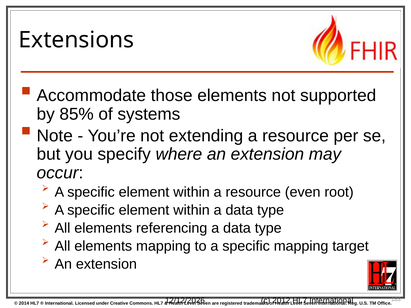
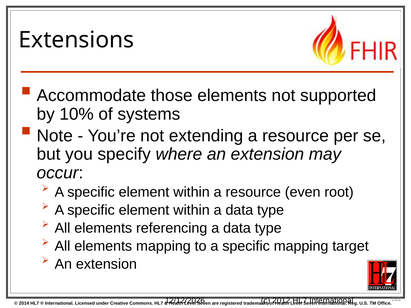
85%: 85% -> 10%
